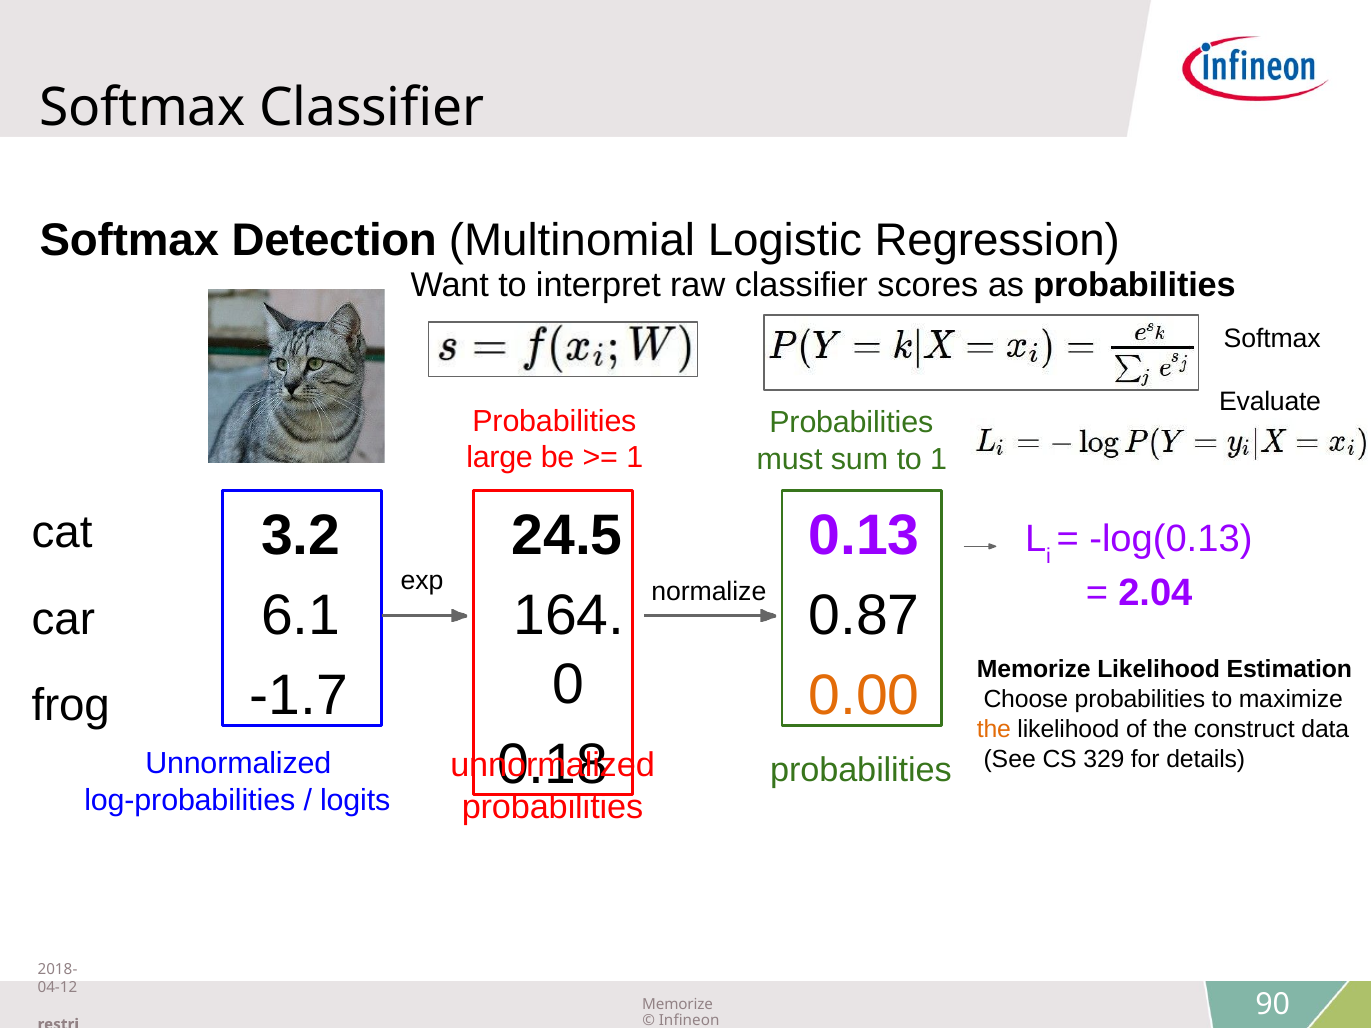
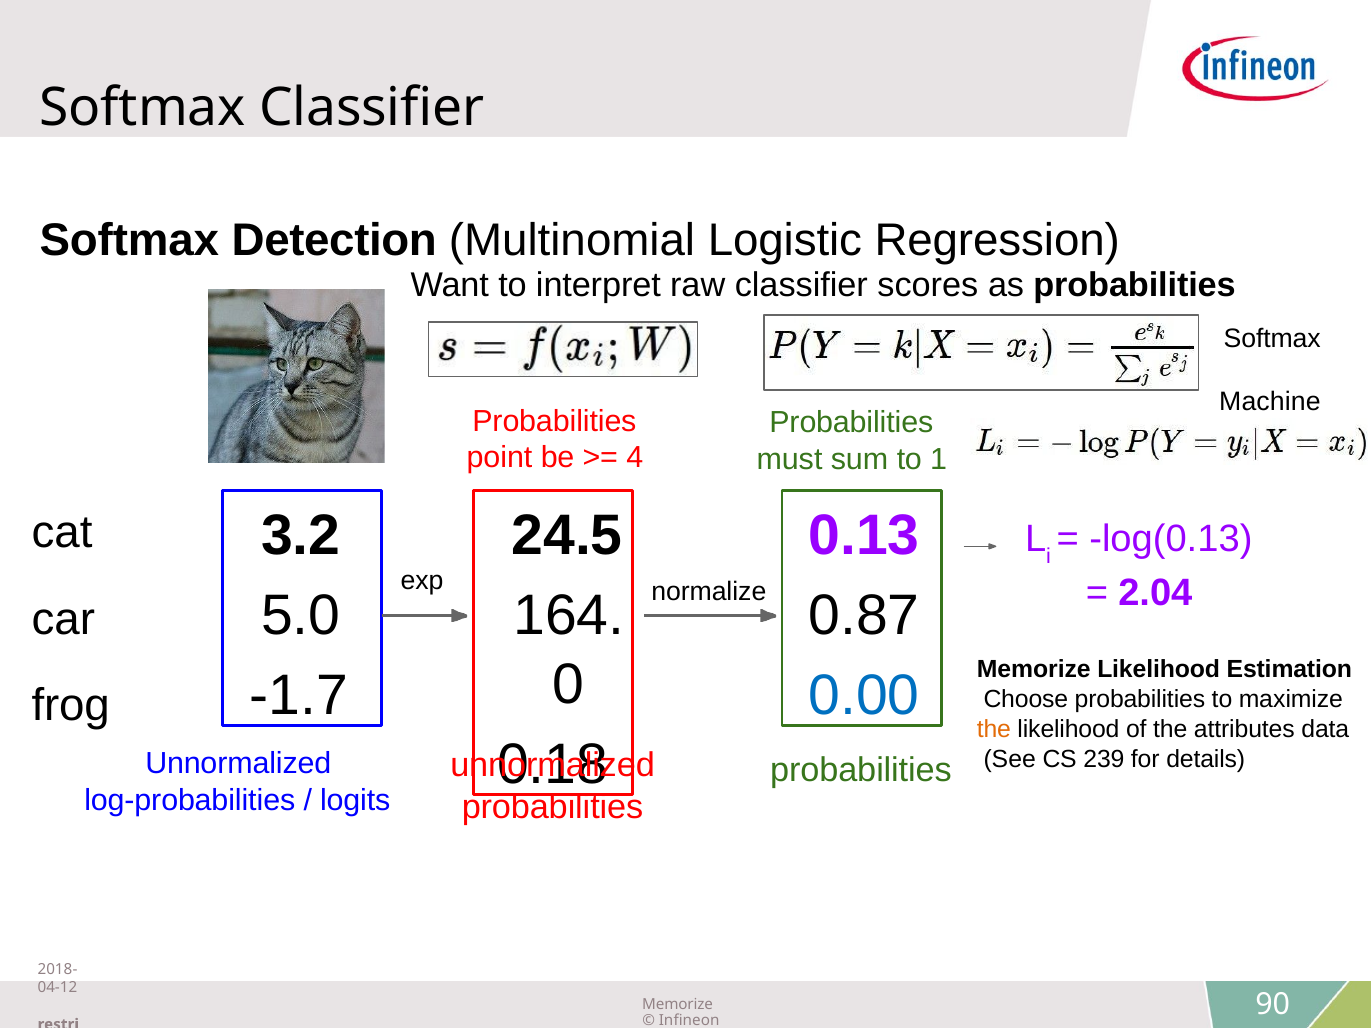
Evaluate: Evaluate -> Machine
large: large -> point
1 at (635, 458): 1 -> 4
6.1: 6.1 -> 5.0
0.00 colour: orange -> blue
construct: construct -> attributes
329: 329 -> 239
